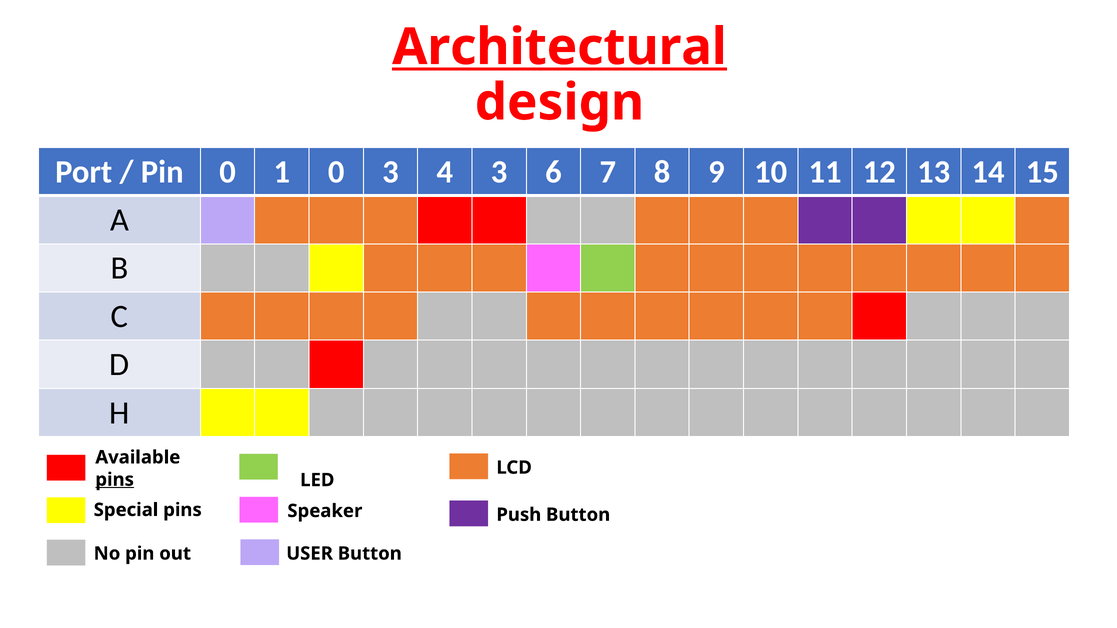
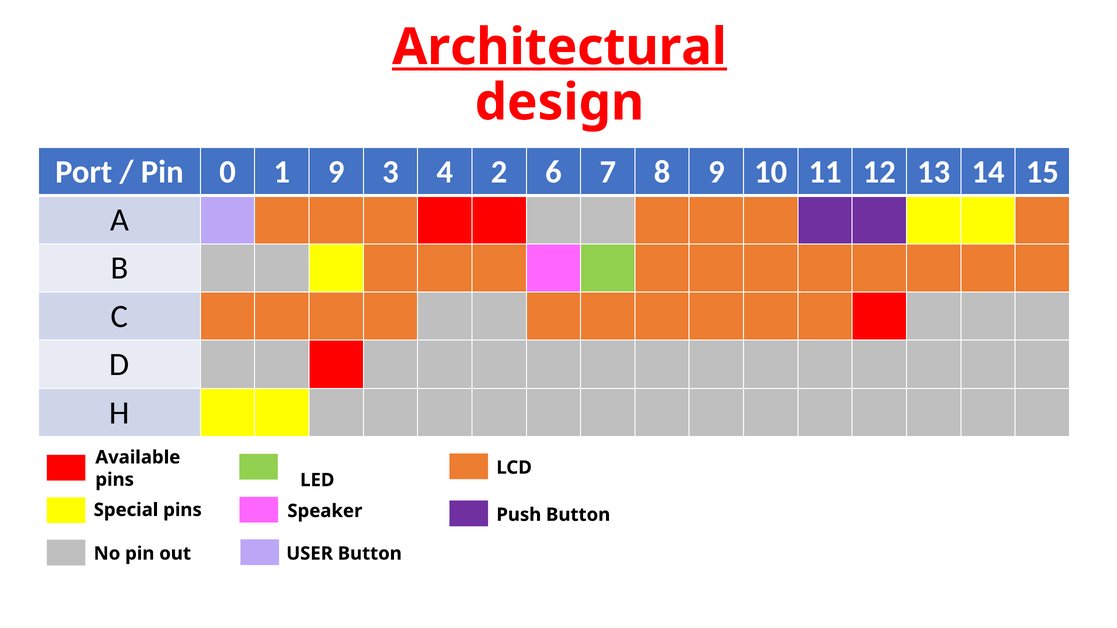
1 0: 0 -> 9
4 3: 3 -> 2
pins at (115, 480) underline: present -> none
